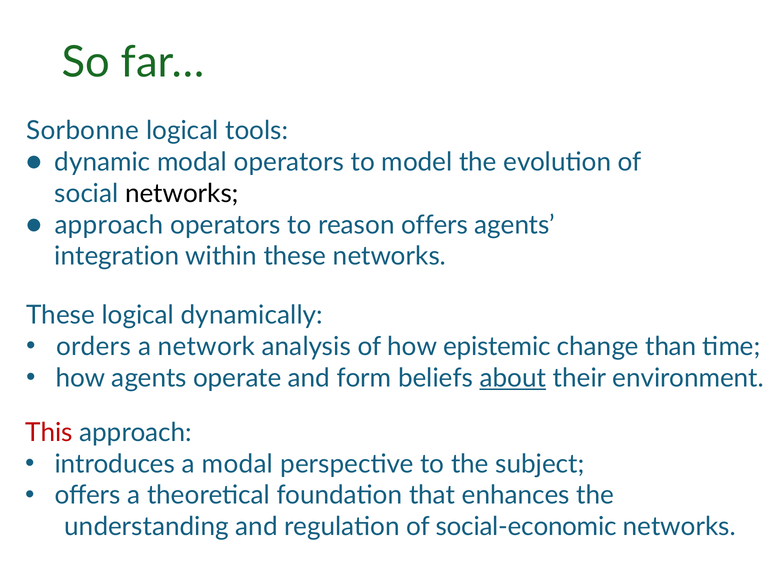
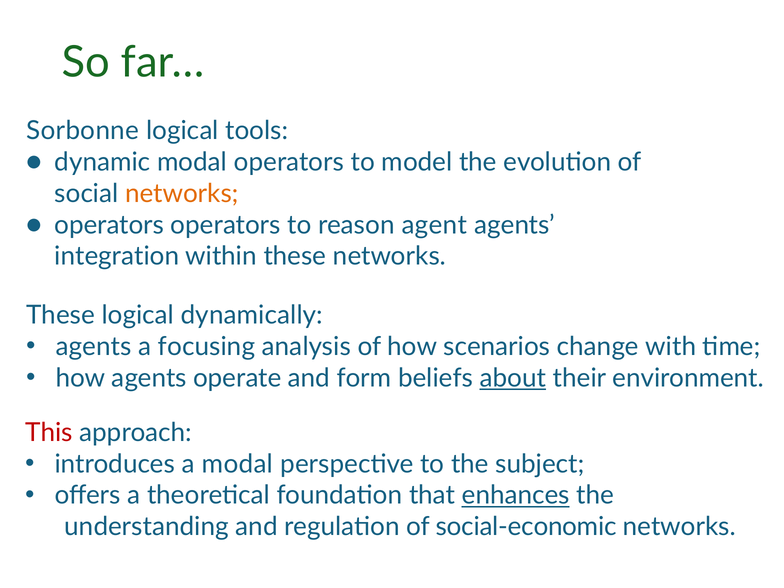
networks at (182, 194) colour: black -> orange
approach at (109, 225): approach -> operators
reason offers: offers -> agent
orders at (93, 347): orders -> agents
network: network -> focusing
epistemic: epistemic -> scenarios
than: than -> with
enhances underline: none -> present
